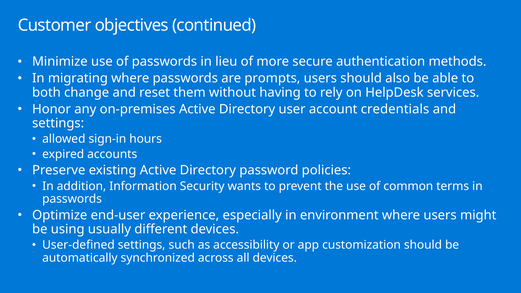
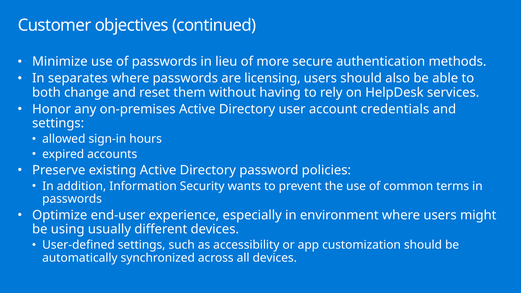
migrating: migrating -> separates
prompts: prompts -> licensing
